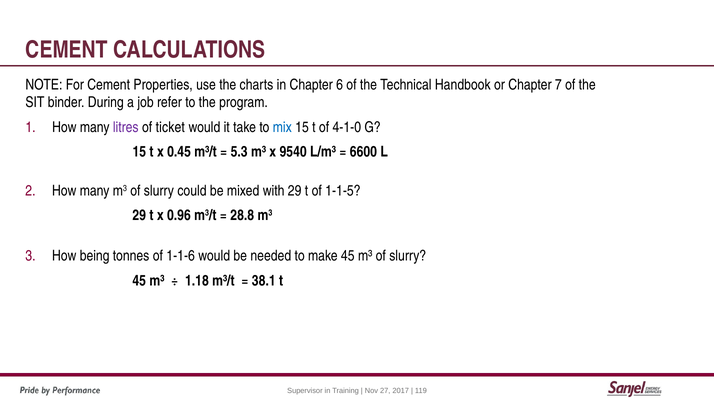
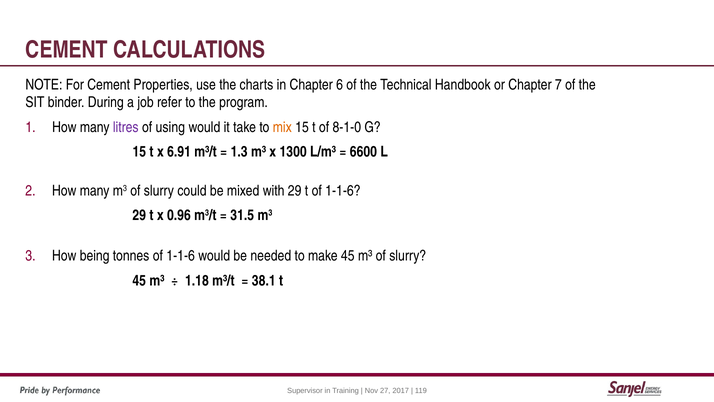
ticket: ticket -> using
mix colour: blue -> orange
4-1-0: 4-1-0 -> 8-1-0
0.45: 0.45 -> 6.91
5.3: 5.3 -> 1.3
9540: 9540 -> 1300
t of 1-1-5: 1-1-5 -> 1-1-6
28.8: 28.8 -> 31.5
